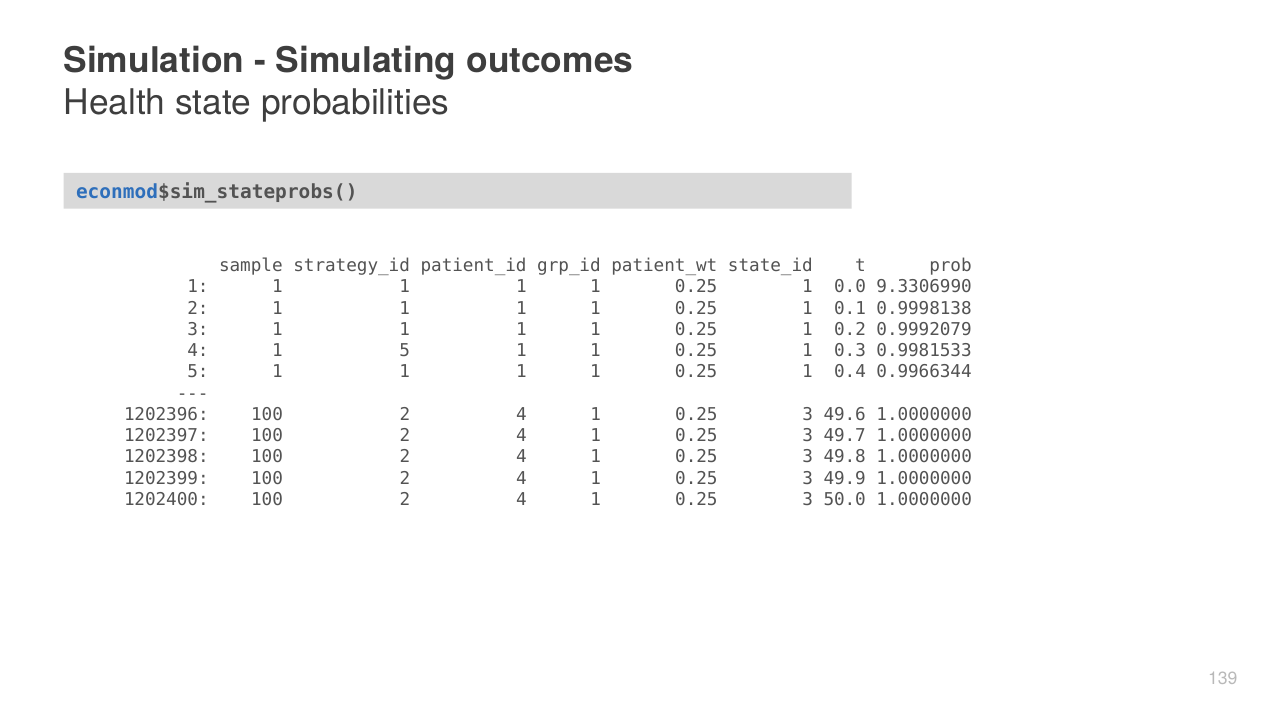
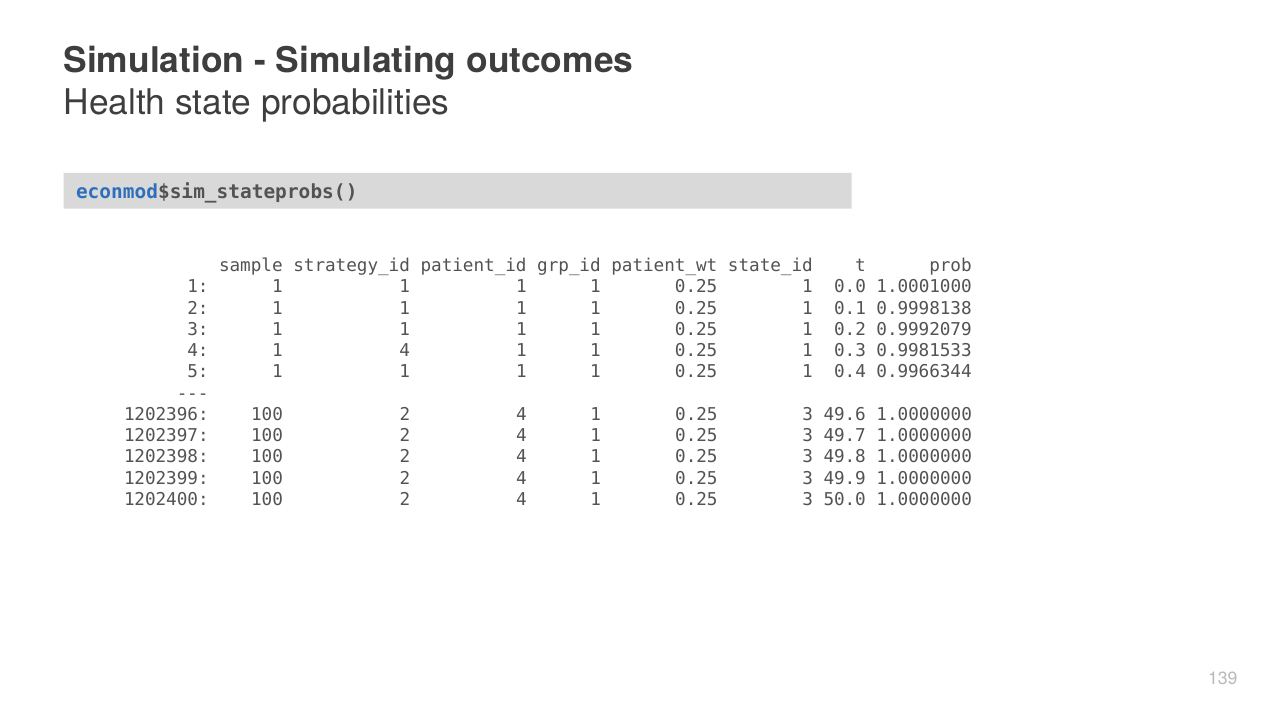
9.3306990: 9.3306990 -> 1.0001000
1 5: 5 -> 4
